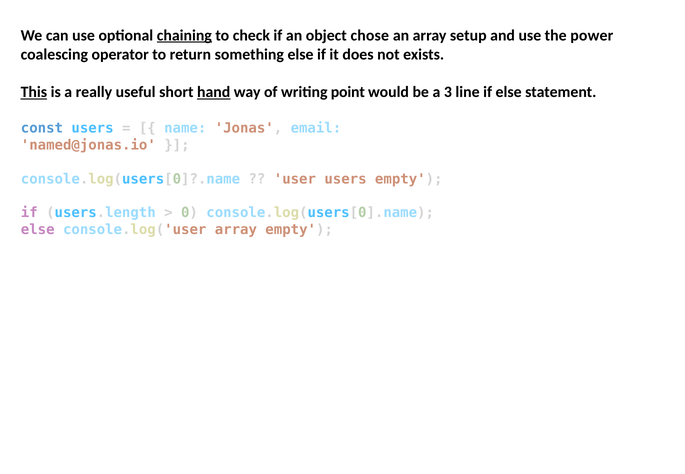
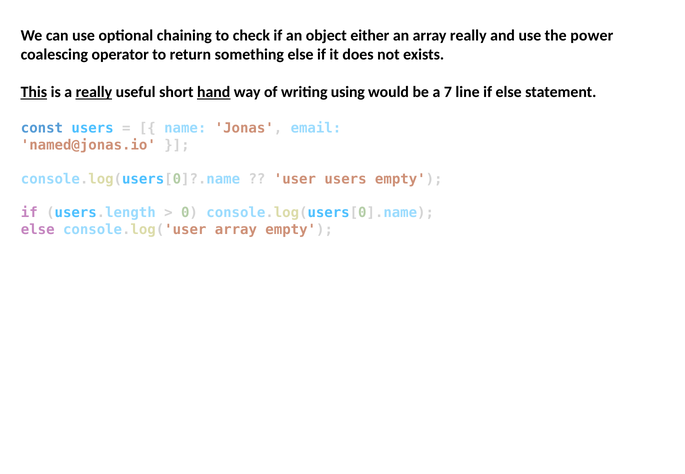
chaining underline: present -> none
chose: chose -> either
array setup: setup -> really
really at (94, 92) underline: none -> present
point: point -> using
3: 3 -> 7
